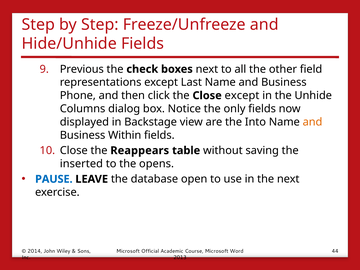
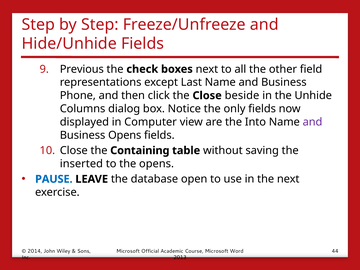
Close except: except -> beside
Backstage: Backstage -> Computer
and at (313, 122) colour: orange -> purple
Business Within: Within -> Opens
Reappears: Reappears -> Containing
